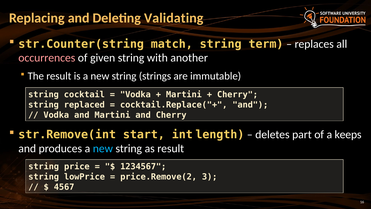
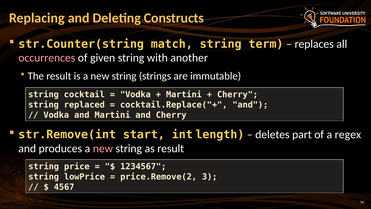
Validating: Validating -> Constructs
keeps: keeps -> regex
new at (103, 148) colour: light blue -> pink
